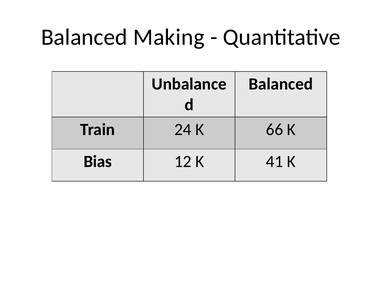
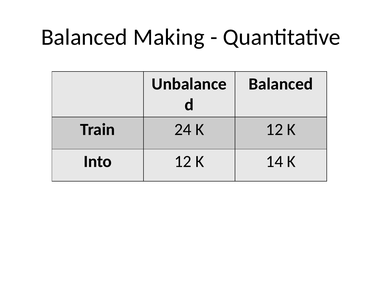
K 66: 66 -> 12
Bias: Bias -> Into
41: 41 -> 14
